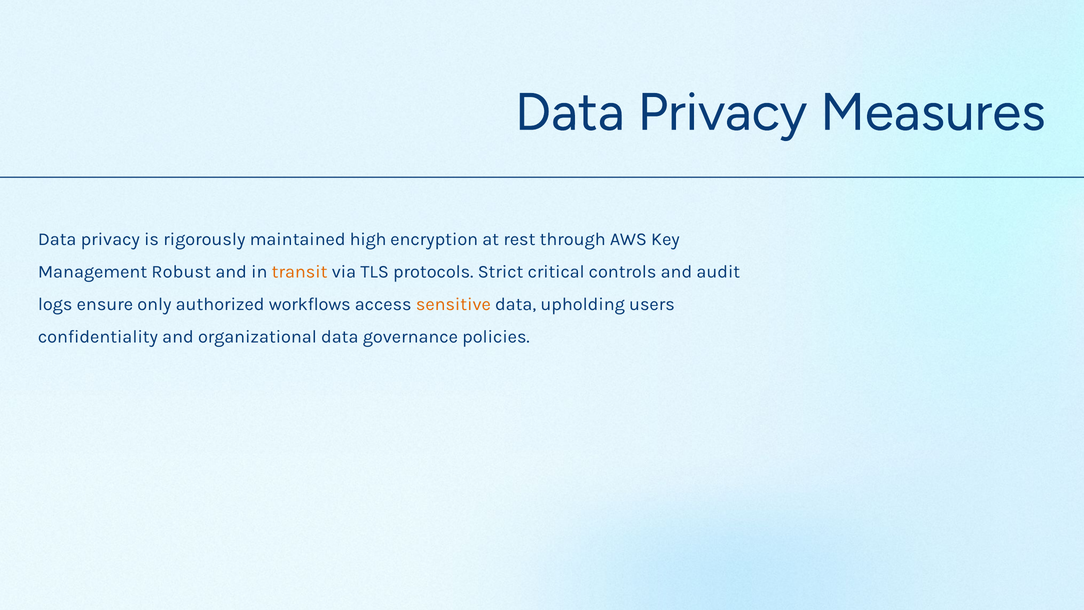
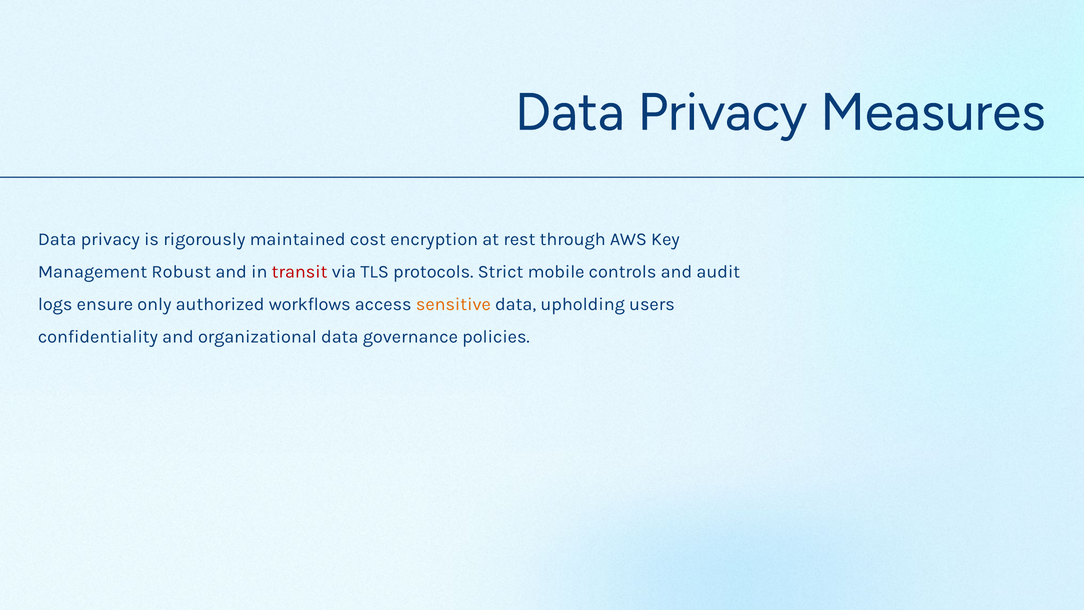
high: high -> cost
transit colour: orange -> red
critical: critical -> mobile
